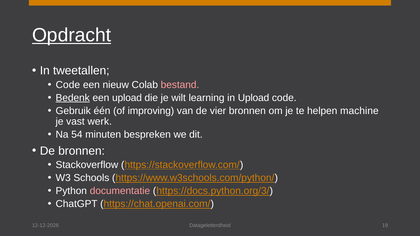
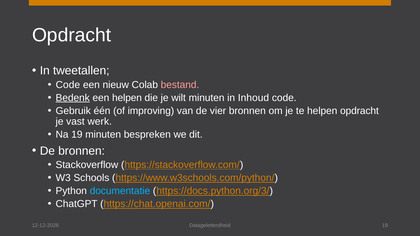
Opdracht at (72, 35) underline: present -> none
een upload: upload -> helpen
wilt learning: learning -> minuten
in Upload: Upload -> Inhoud
helpen machine: machine -> opdracht
Na 54: 54 -> 19
documentatie colour: pink -> light blue
